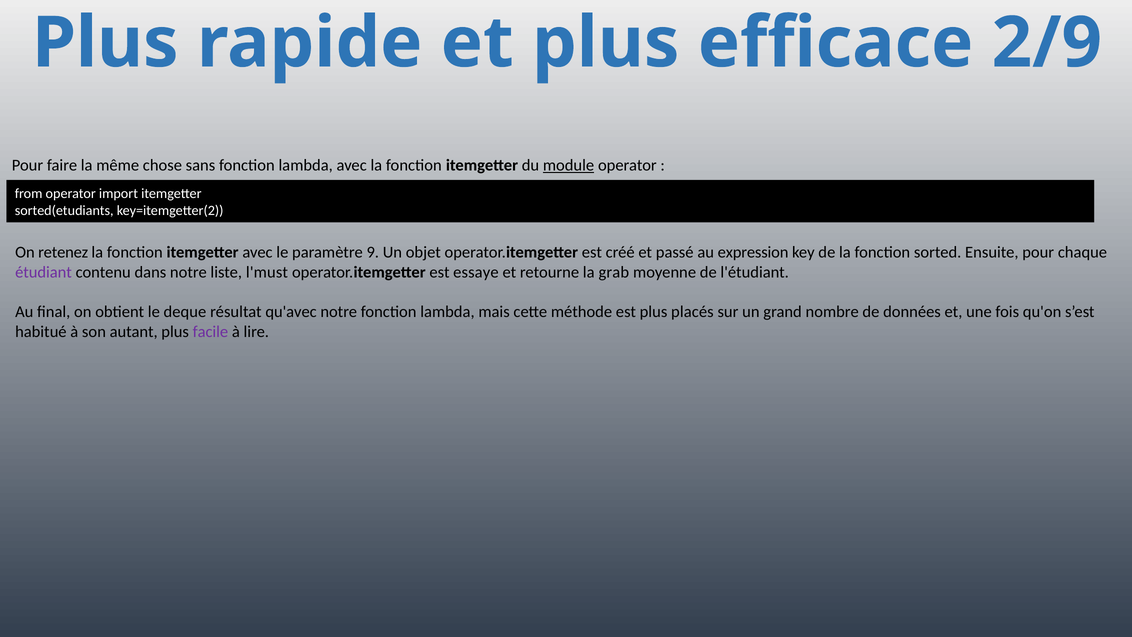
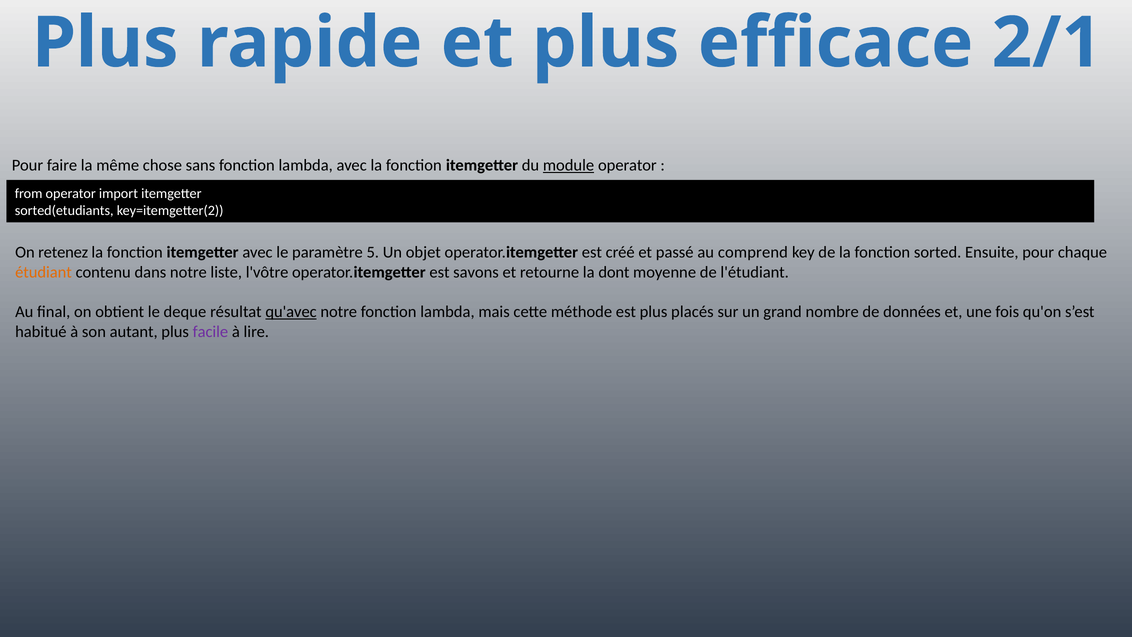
2/9: 2/9 -> 2/1
9: 9 -> 5
expression: expression -> comprend
étudiant colour: purple -> orange
l'must: l'must -> l'vôtre
essaye: essaye -> savons
grab: grab -> dont
qu'avec underline: none -> present
